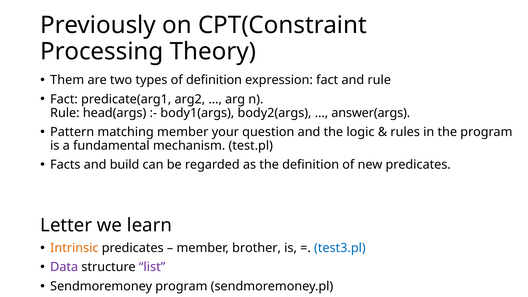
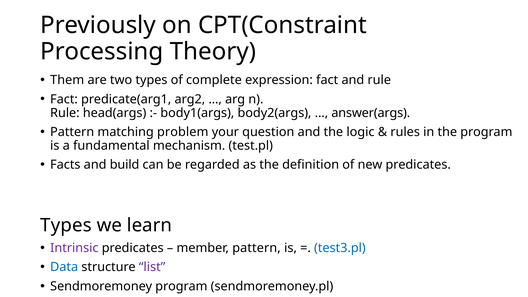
of definition: definition -> complete
matching member: member -> problem
Letter at (66, 225): Letter -> Types
Intrinsic colour: orange -> purple
member brother: brother -> pattern
Data colour: purple -> blue
